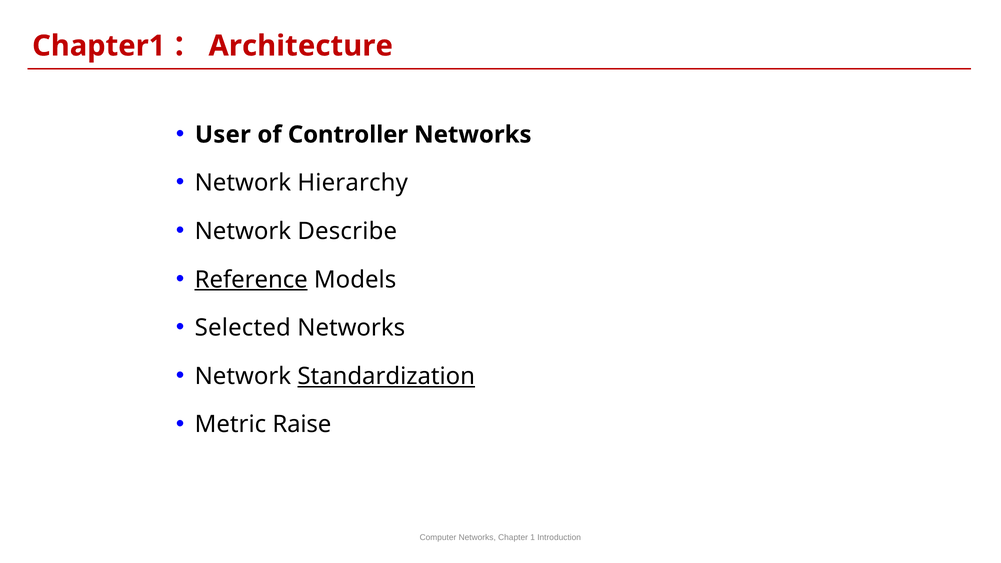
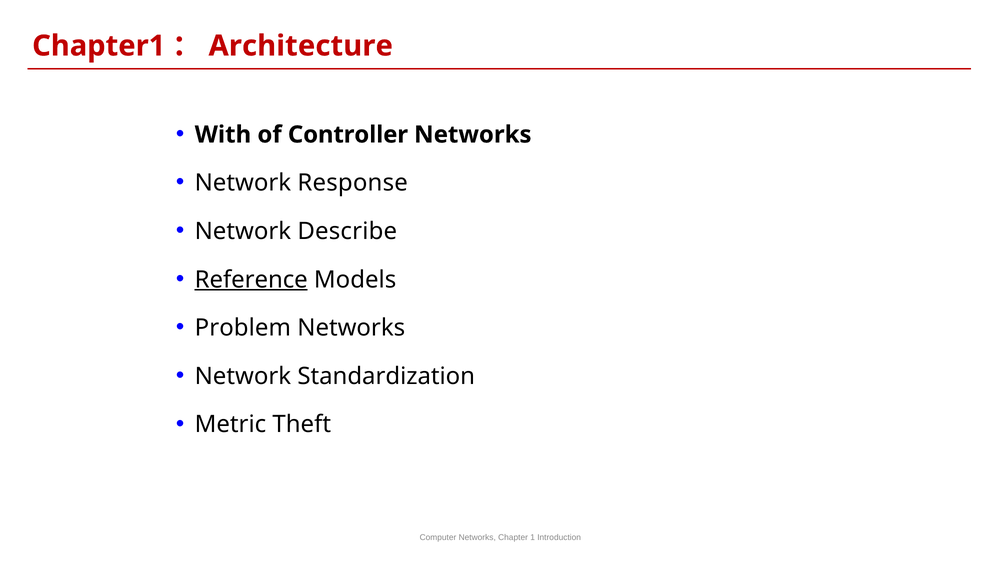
User: User -> With
Hierarchy: Hierarchy -> Response
Selected: Selected -> Problem
Standardization underline: present -> none
Raise: Raise -> Theft
